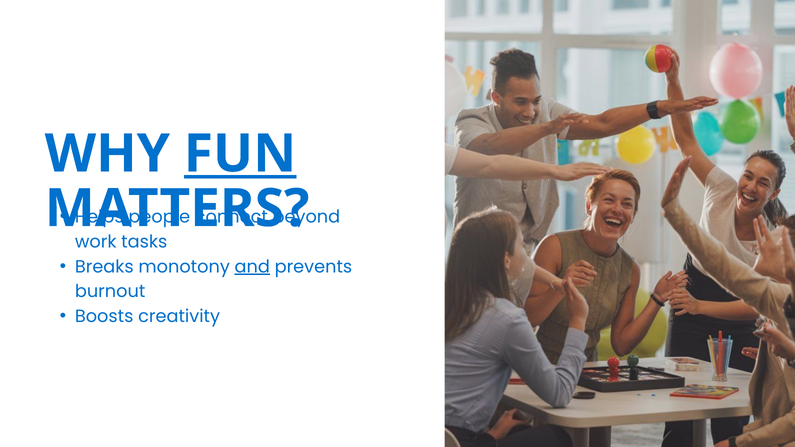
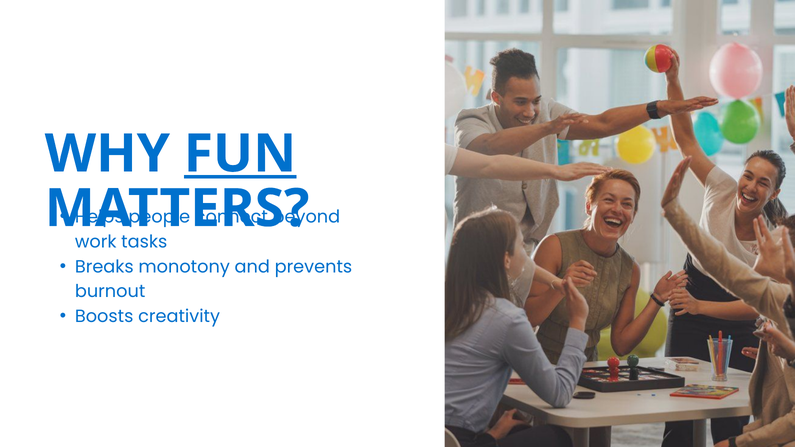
and underline: present -> none
